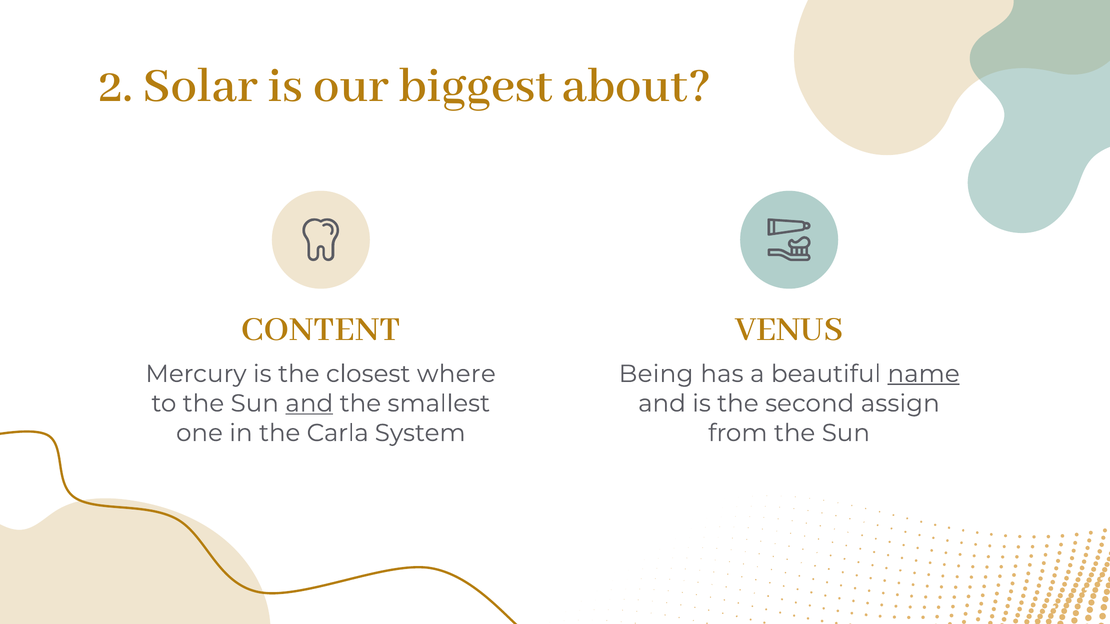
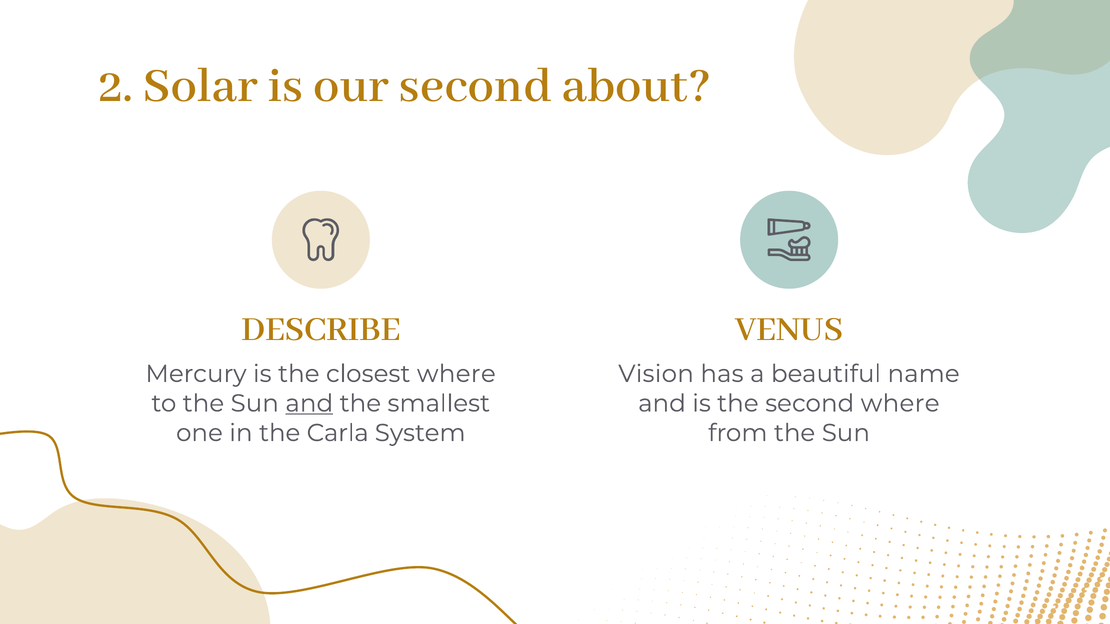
our biggest: biggest -> second
CONTENT: CONTENT -> DESCRIBE
Being: Being -> Vision
name underline: present -> none
second assign: assign -> where
